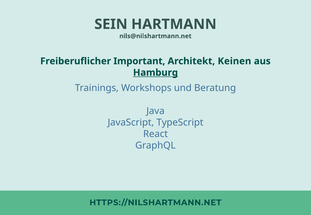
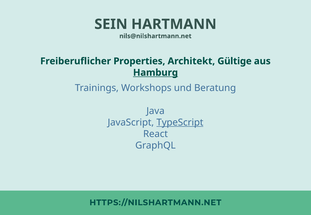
Important: Important -> Properties
Keinen: Keinen -> Gültige
TypeScript underline: none -> present
